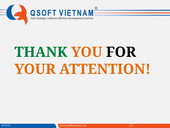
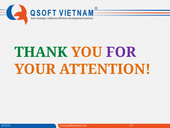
FOR colour: black -> purple
